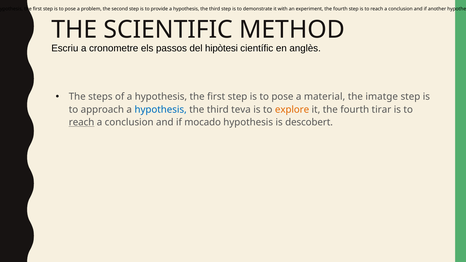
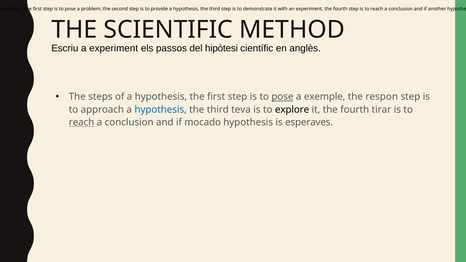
cronometre at (114, 48): cronometre -> experiment
pose at (282, 97) underline: none -> present
material: material -> exemple
imatge: imatge -> respon
explore colour: orange -> black
descobert: descobert -> esperaves
